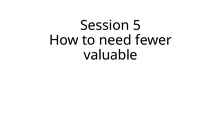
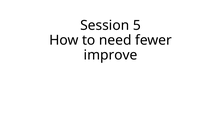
valuable: valuable -> improve
